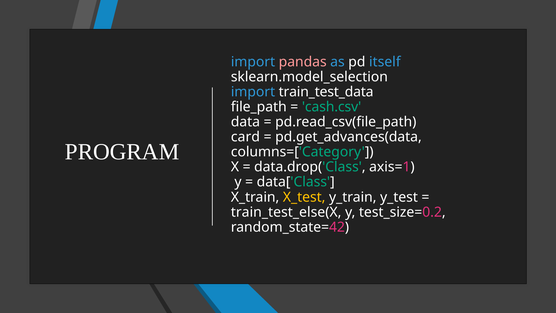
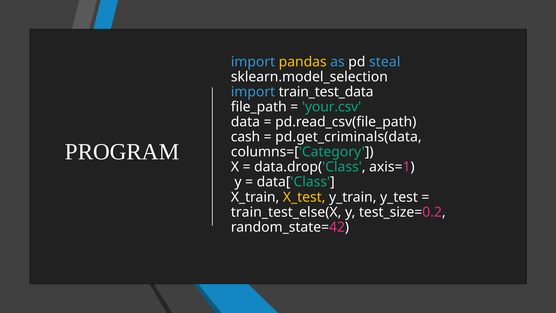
pandas colour: pink -> yellow
itself: itself -> steal
cash.csv: cash.csv -> your.csv
card: card -> cash
pd.get_advances(data: pd.get_advances(data -> pd.get_criminals(data
